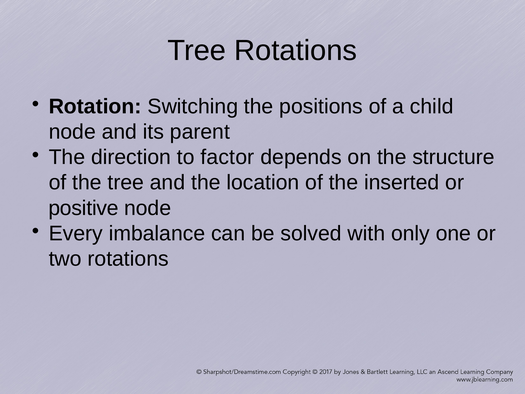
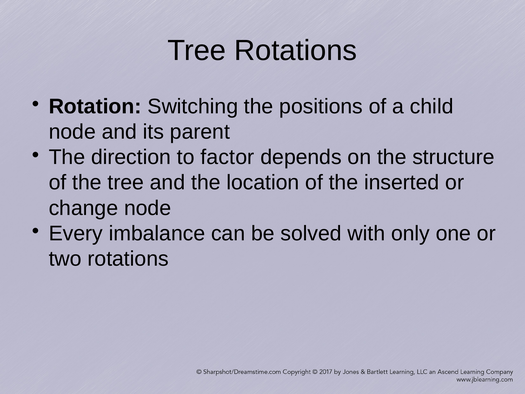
positive: positive -> change
